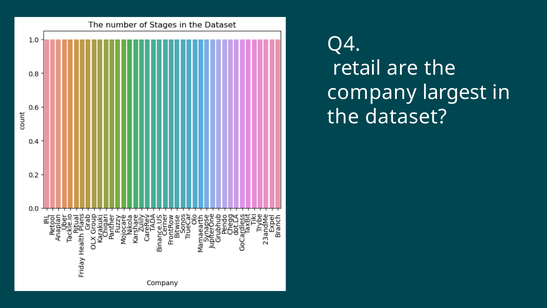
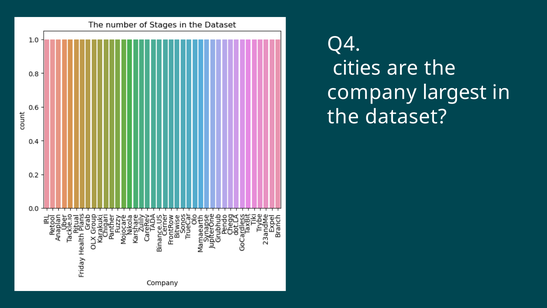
retail: retail -> cities
